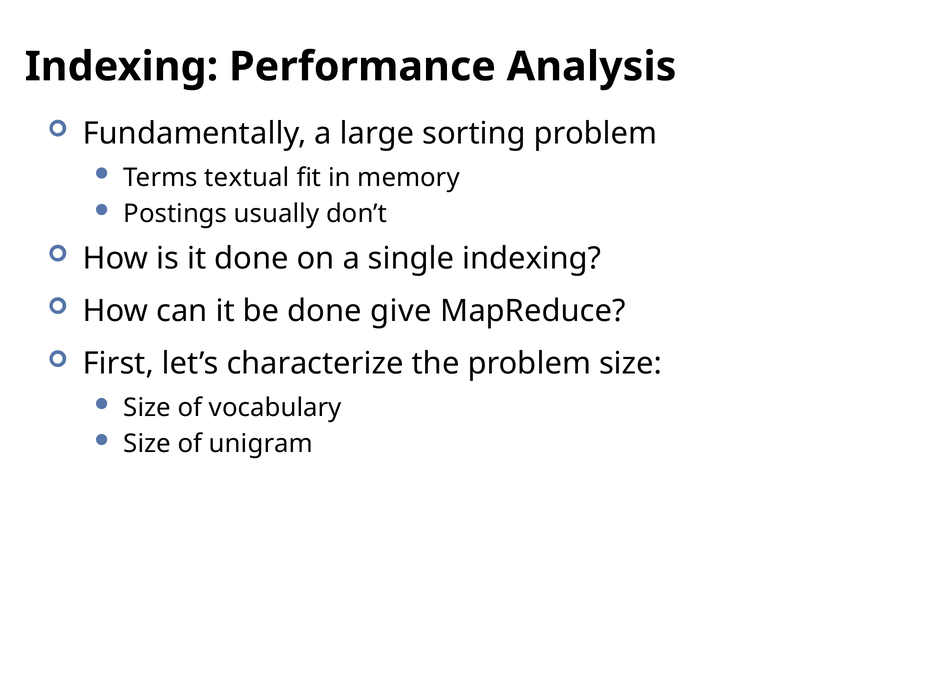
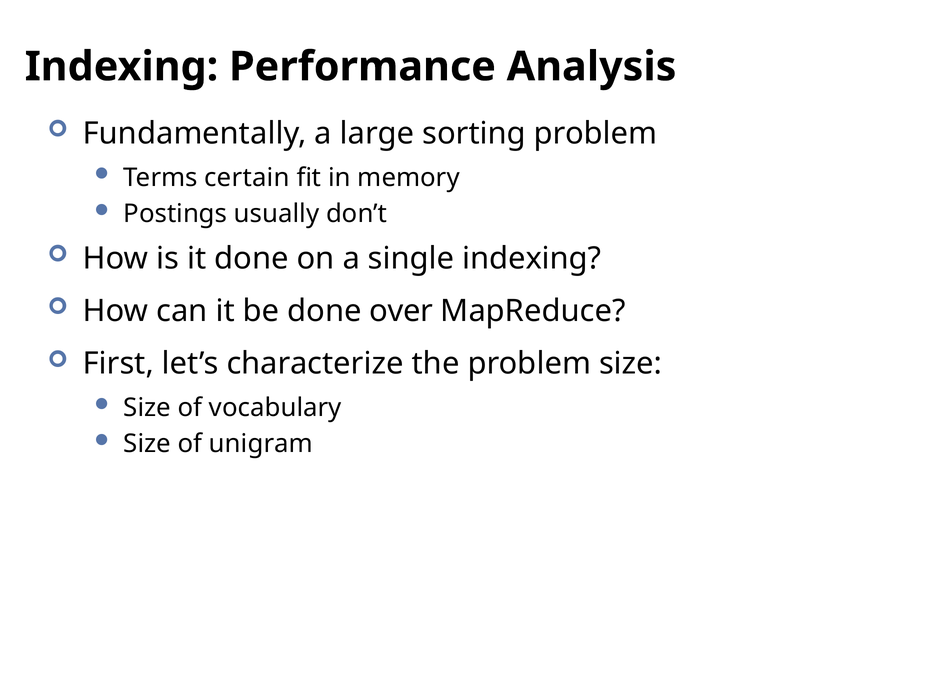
textual: textual -> certain
give: give -> over
